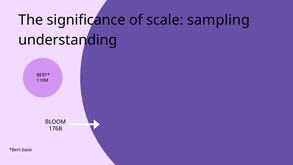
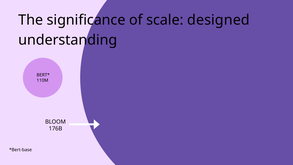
sampling: sampling -> designed
